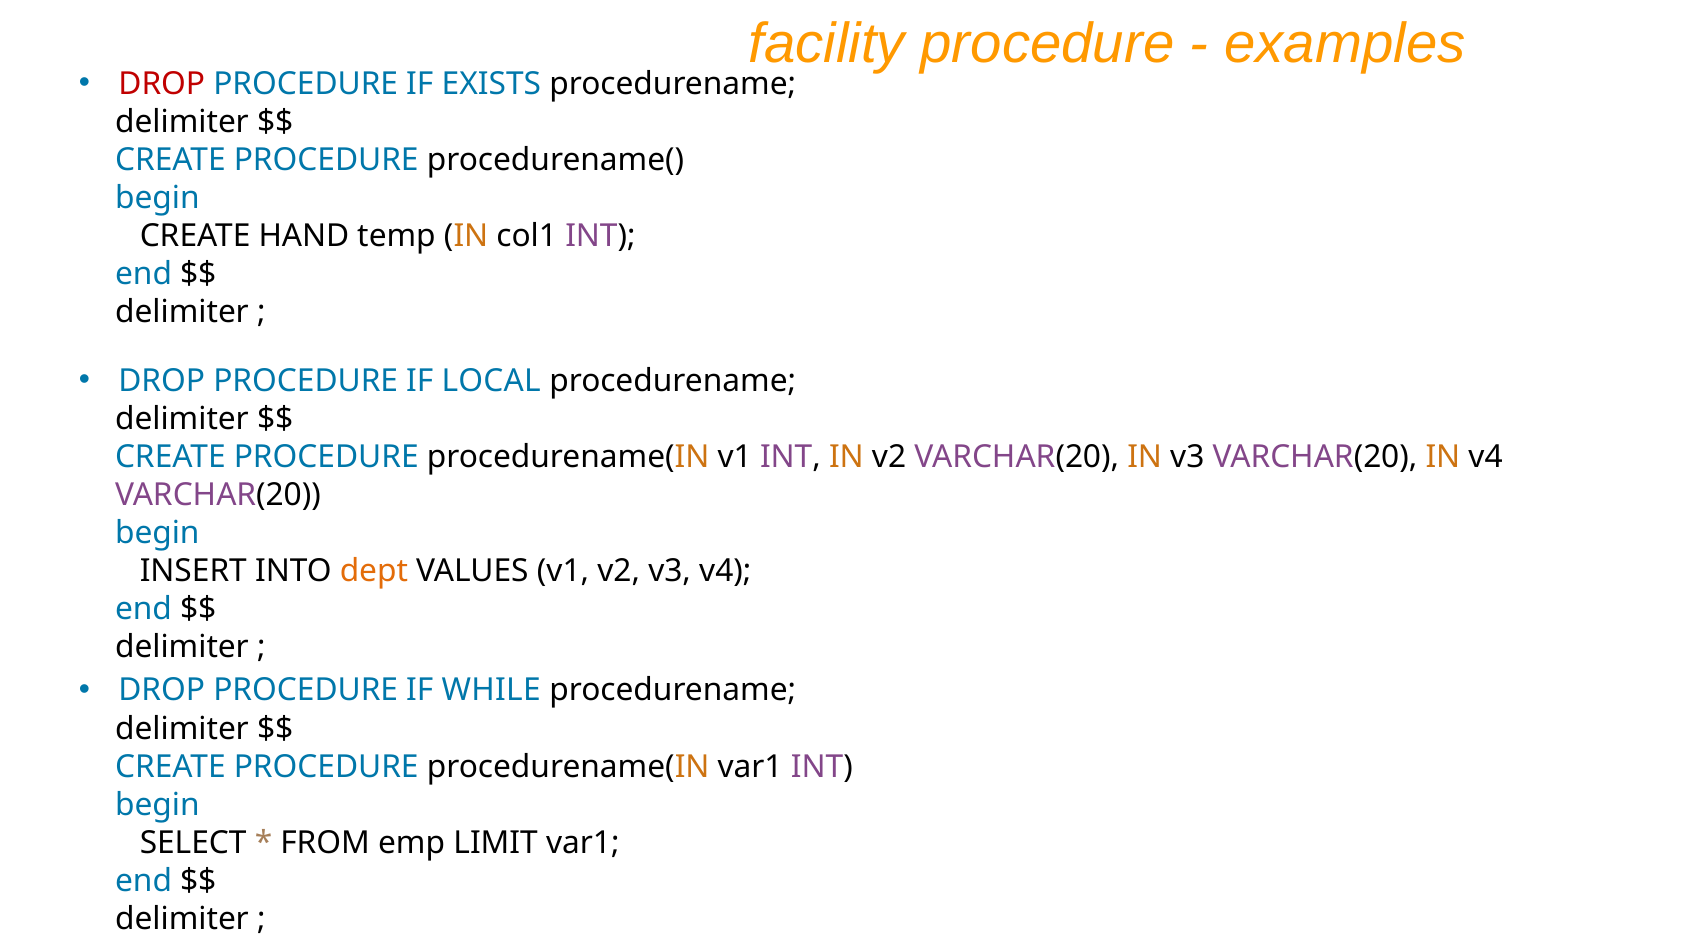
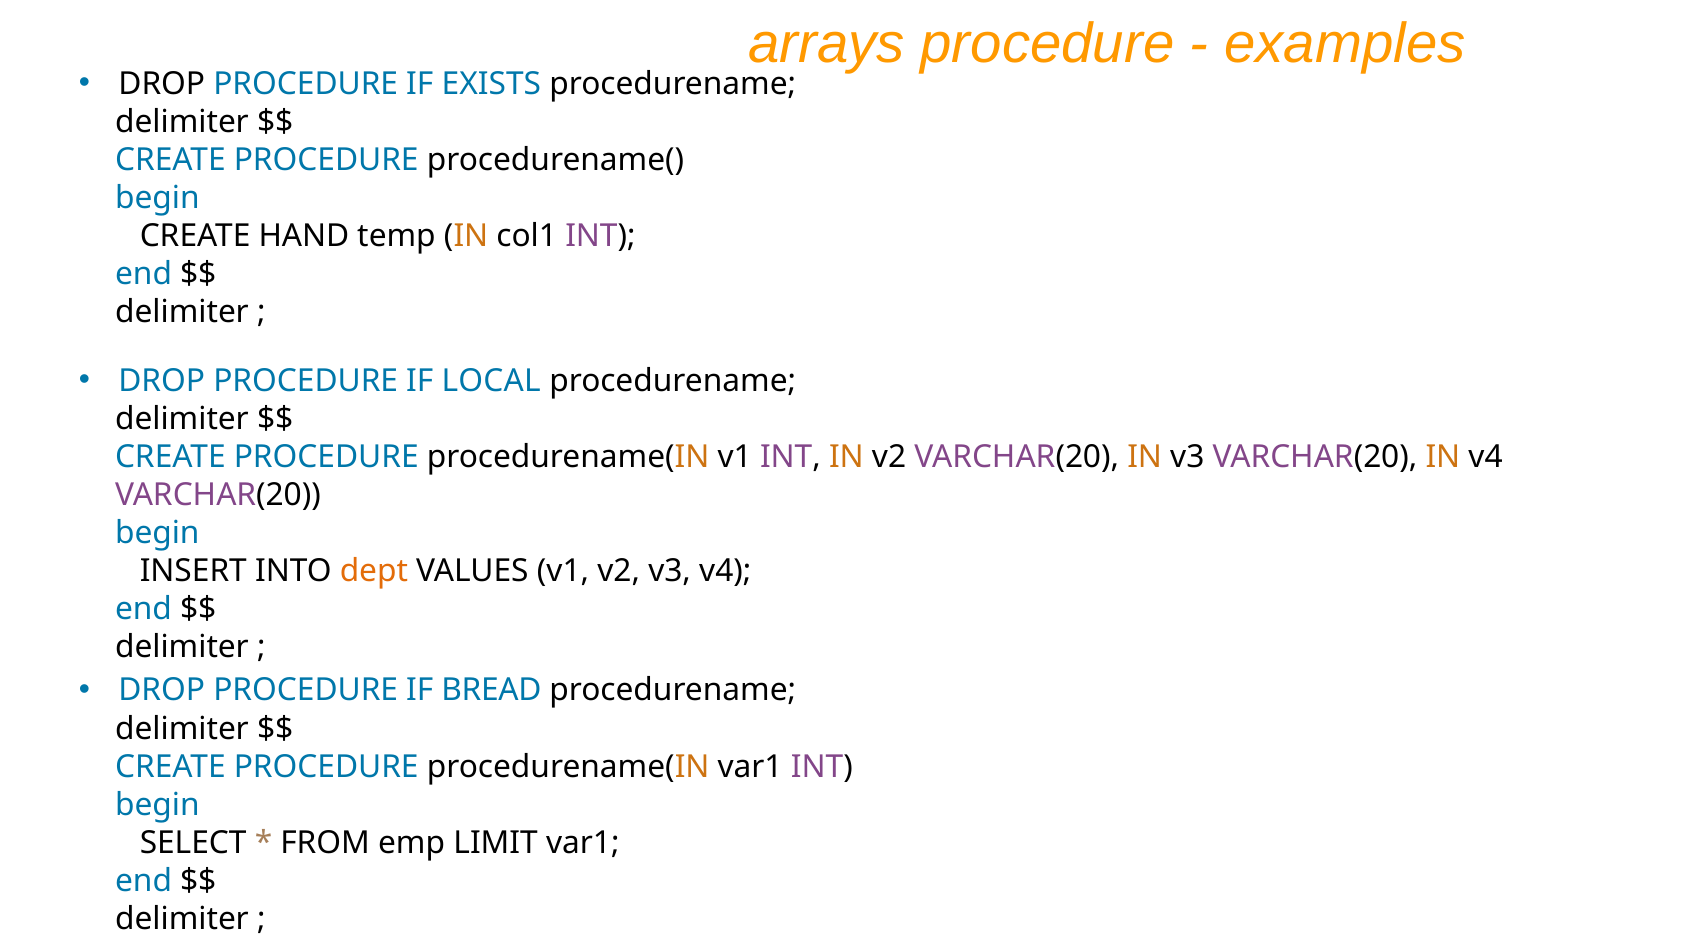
facility: facility -> arrays
DROP at (162, 84) colour: red -> black
WHILE: WHILE -> BREAD
